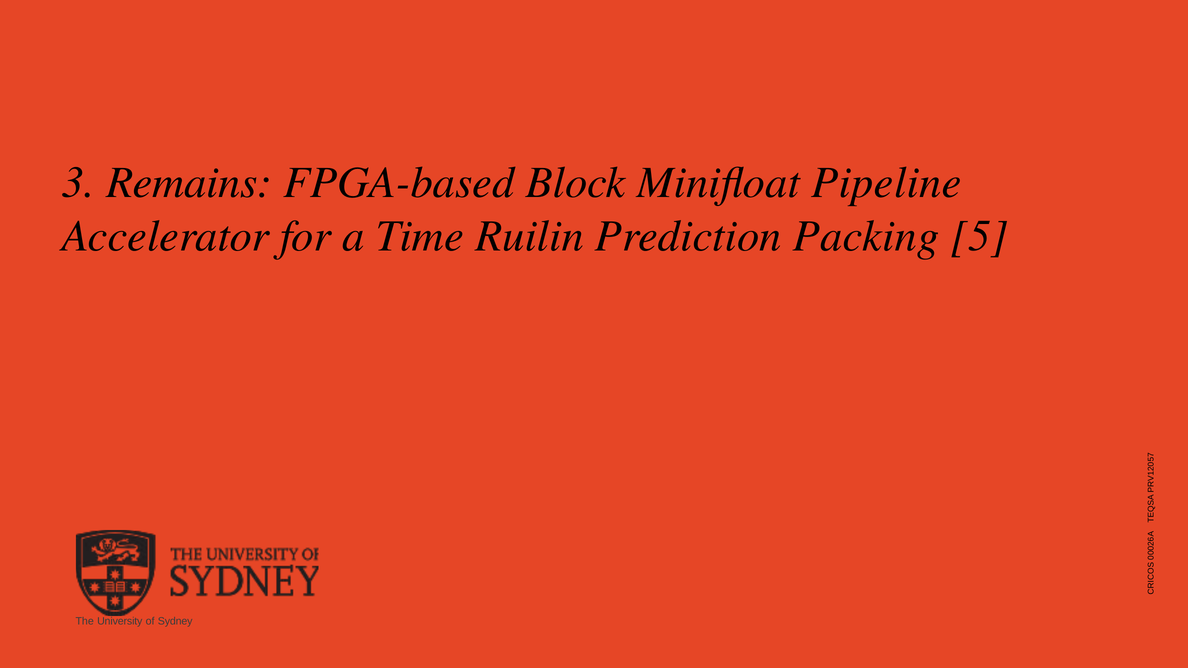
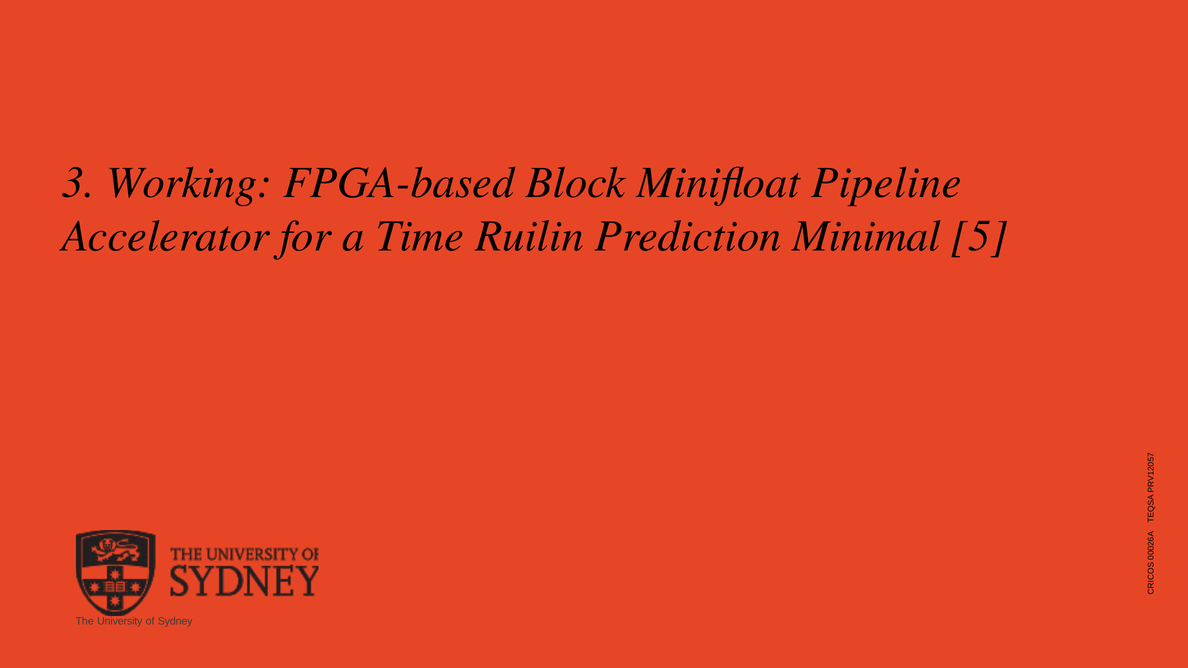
Remains: Remains -> Working
Packing: Packing -> Minimal
